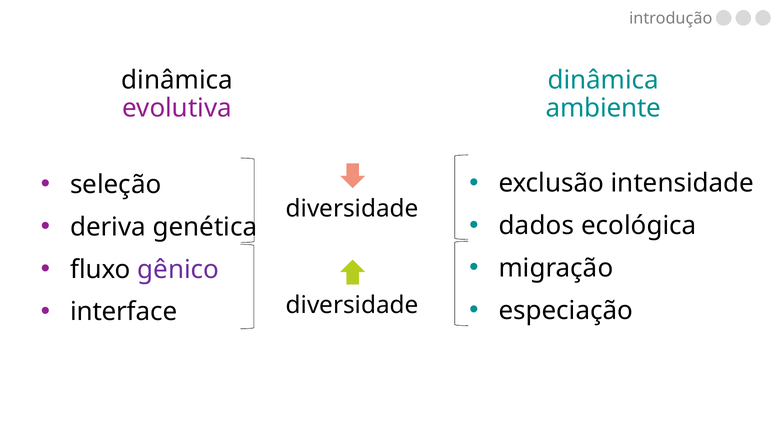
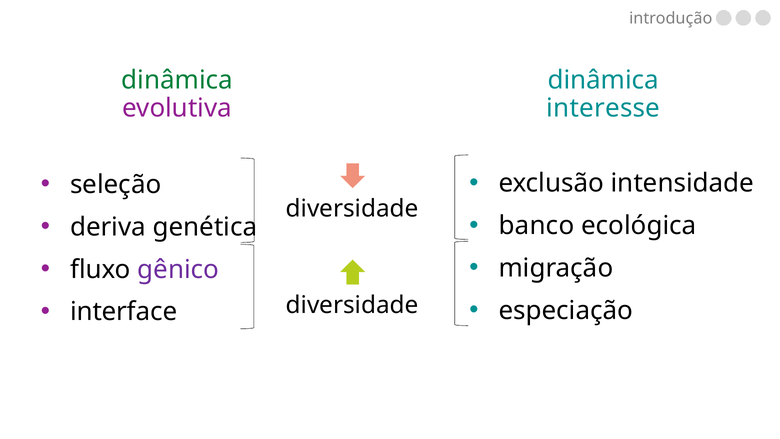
dinâmica at (177, 80) colour: black -> green
ambiente: ambiente -> interesse
dados: dados -> banco
